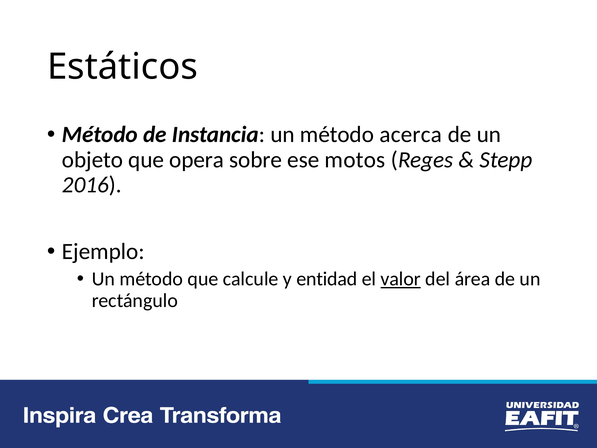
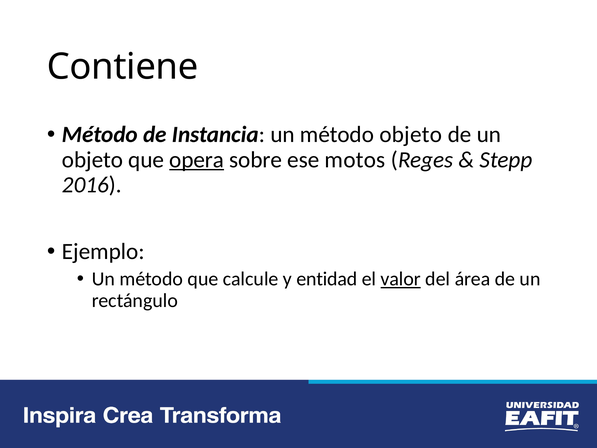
Estáticos: Estáticos -> Contiene
método acerca: acerca -> objeto
opera underline: none -> present
